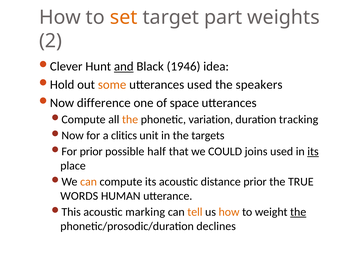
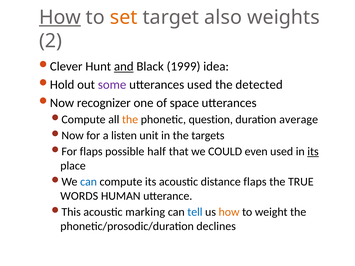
How at (60, 17) underline: none -> present
part: part -> also
1946: 1946 -> 1999
some colour: orange -> purple
speakers: speakers -> detected
difference: difference -> recognizer
variation: variation -> question
tracking: tracking -> average
clitics: clitics -> listen
prior at (91, 152): prior -> flaps
joins: joins -> even
can at (89, 182) colour: orange -> blue
distance prior: prior -> flaps
tell colour: orange -> blue
the at (298, 212) underline: present -> none
